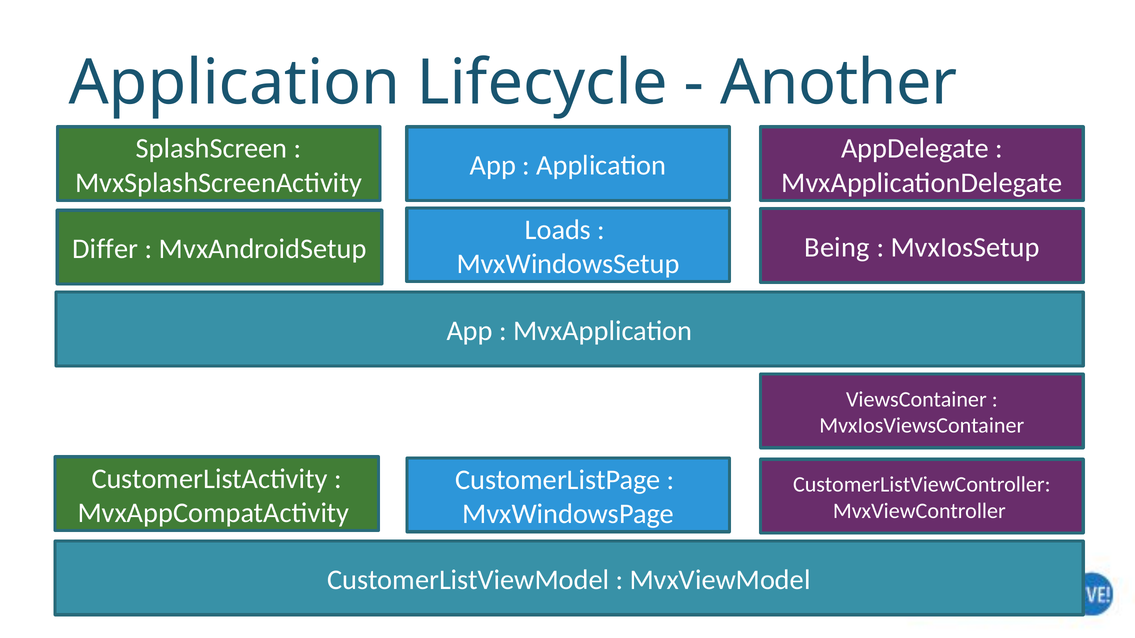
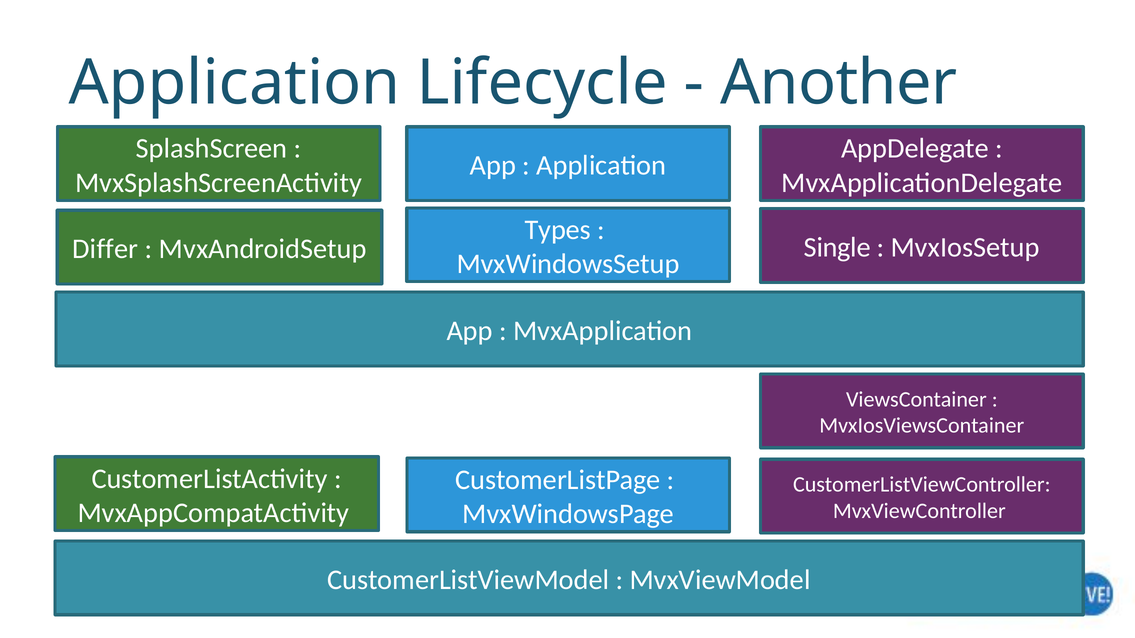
Loads: Loads -> Types
Being: Being -> Single
